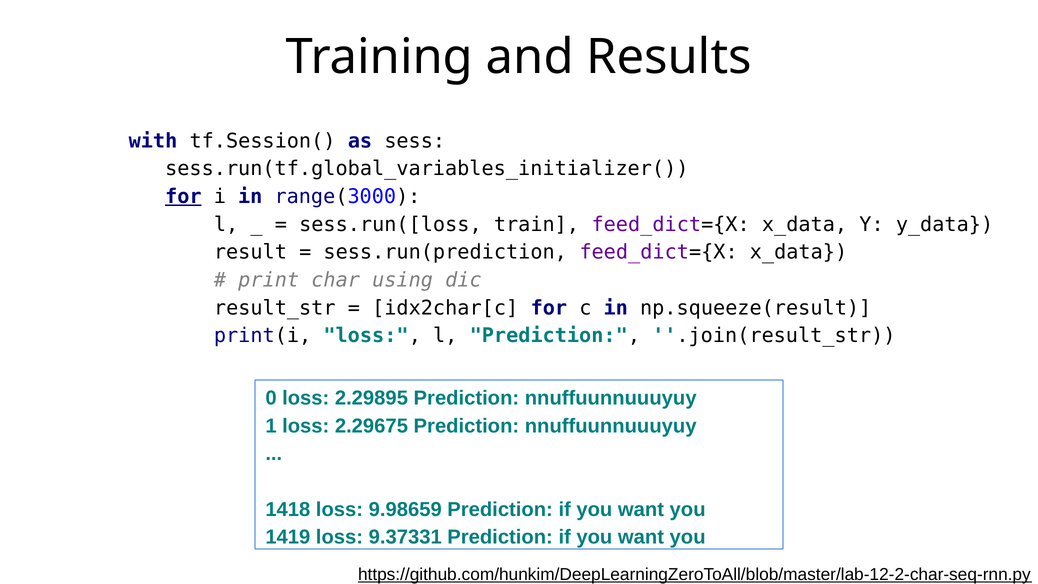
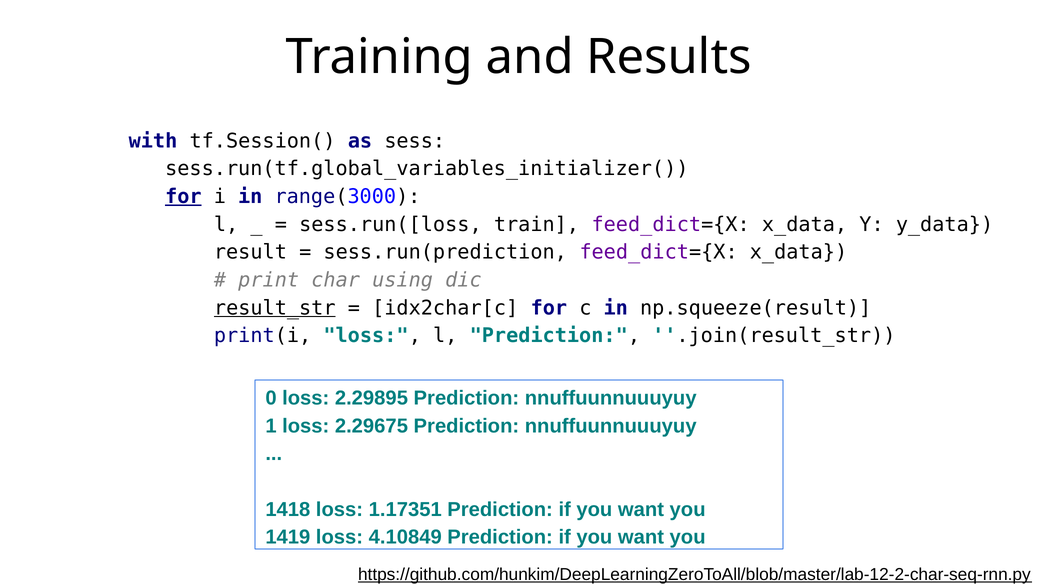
result_str underline: none -> present
9.98659: 9.98659 -> 1.17351
9.37331: 9.37331 -> 4.10849
